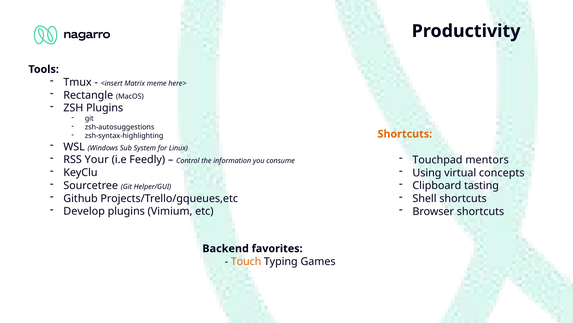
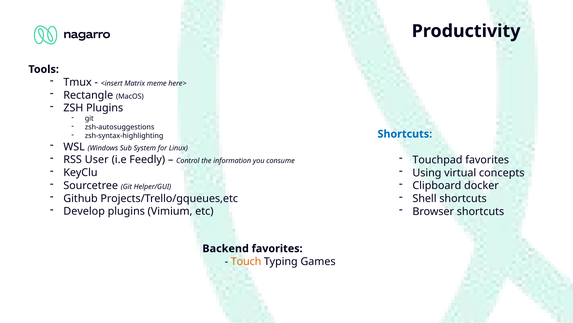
Shortcuts at (405, 134) colour: orange -> blue
Your: Your -> User
Touchpad mentors: mentors -> favorites
tasting: tasting -> docker
